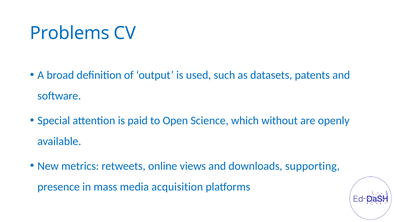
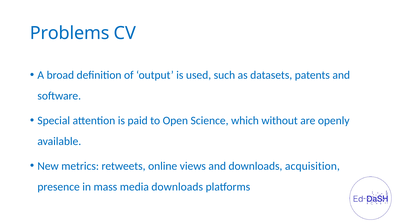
supporting: supporting -> acquisition
media acquisition: acquisition -> downloads
